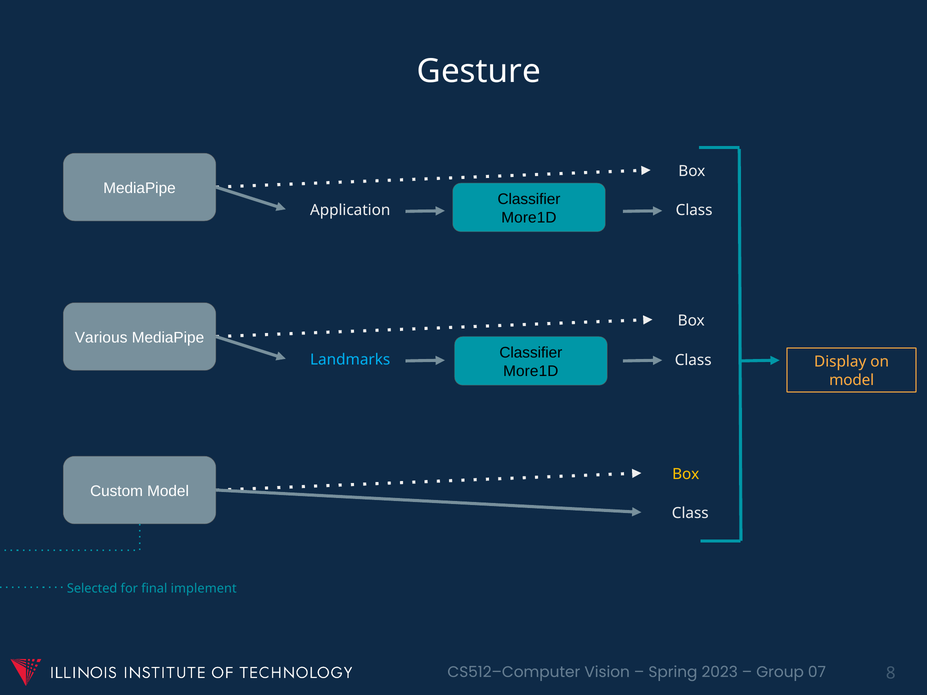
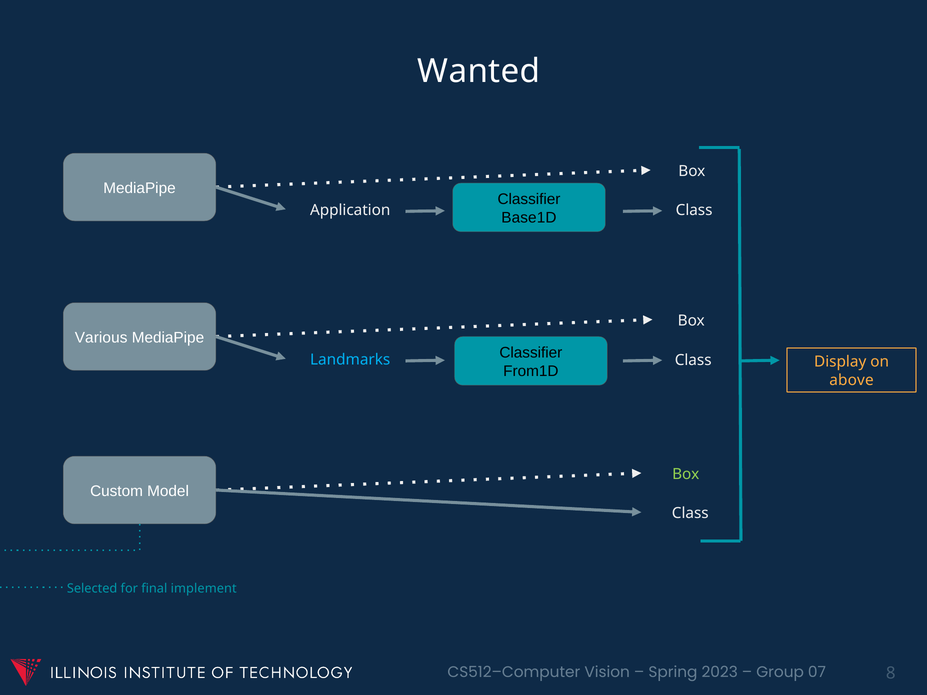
Gesture: Gesture -> Wanted
More1D at (529, 218): More1D -> Base1D
More1D at (531, 371): More1D -> From1D
model at (852, 380): model -> above
Box at (686, 474) colour: yellow -> light green
